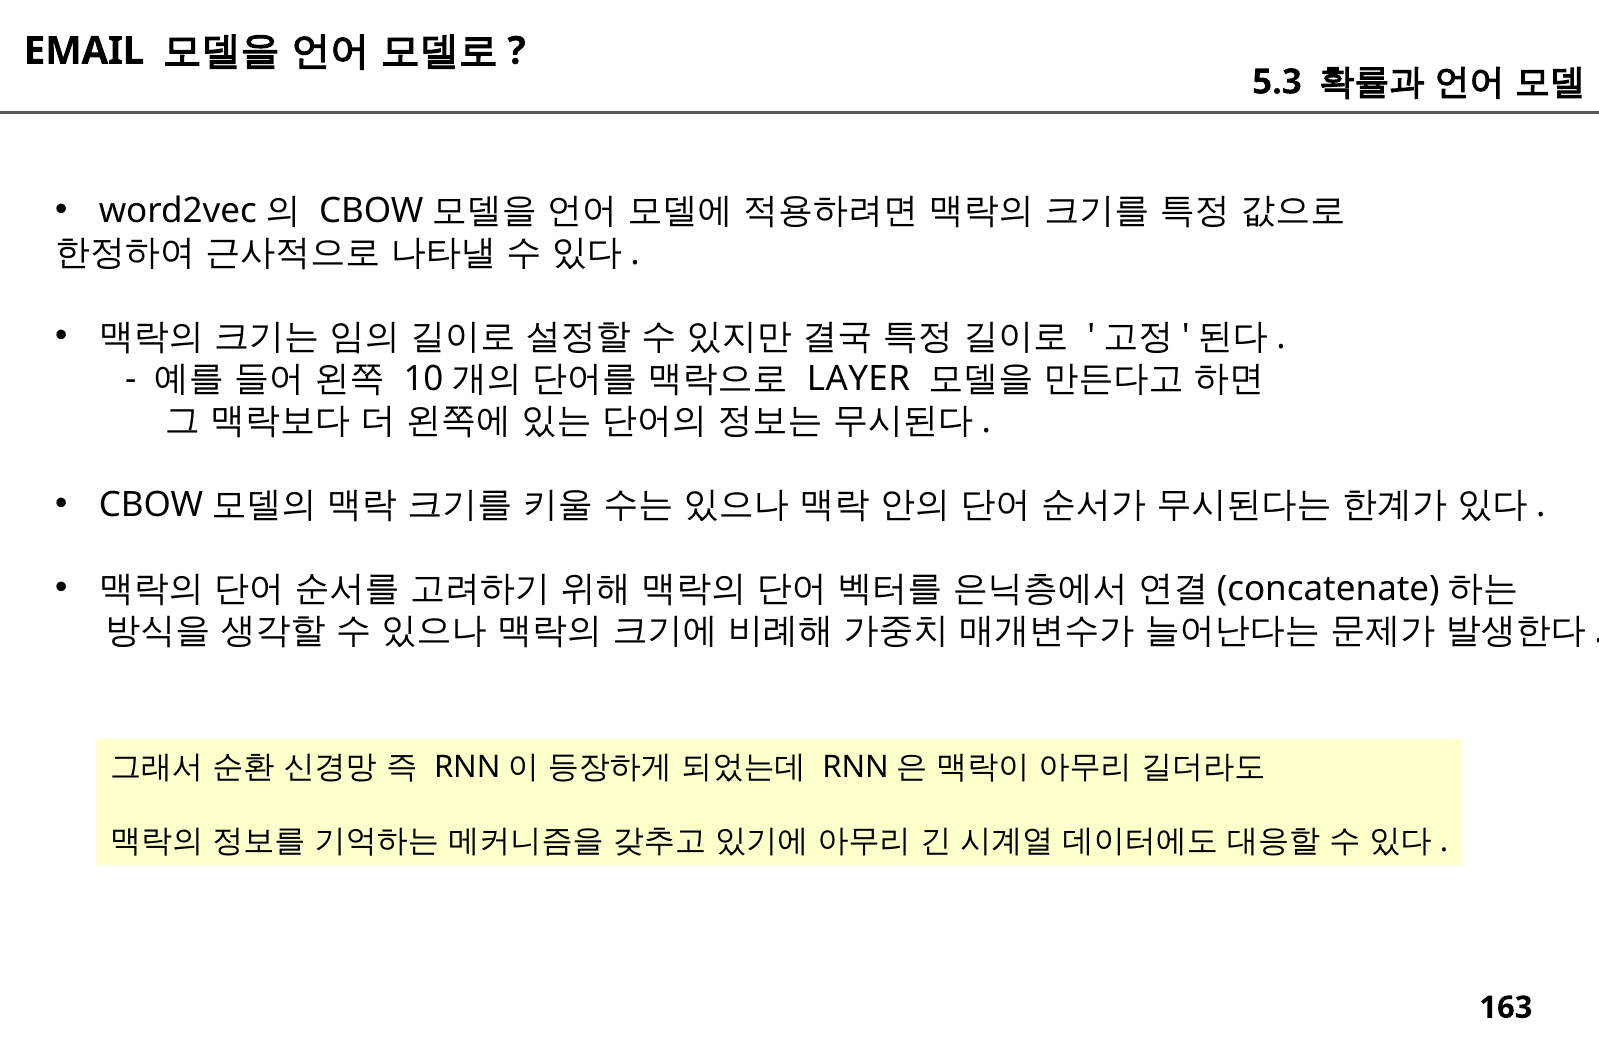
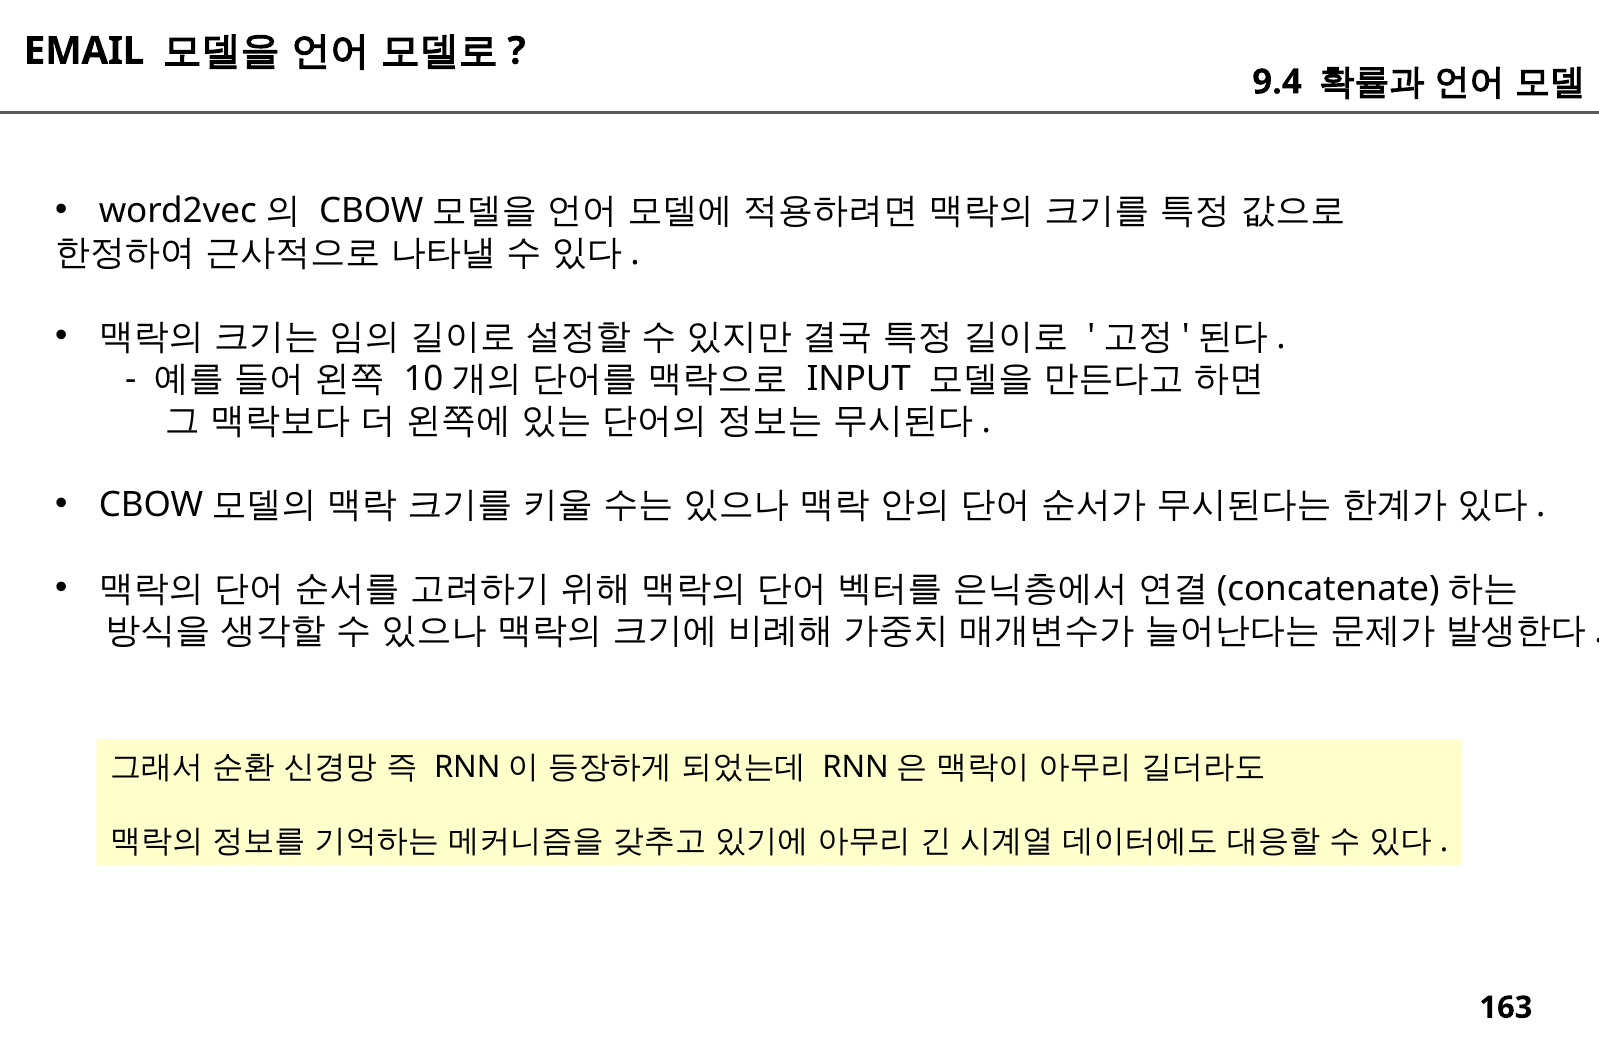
5.3: 5.3 -> 9.4
LAYER: LAYER -> INPUT
